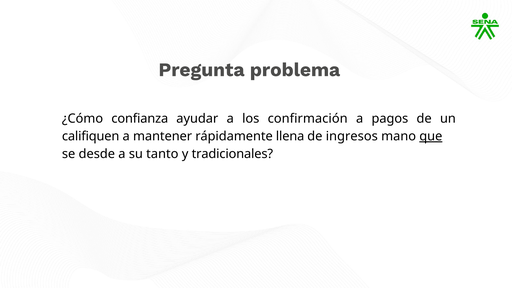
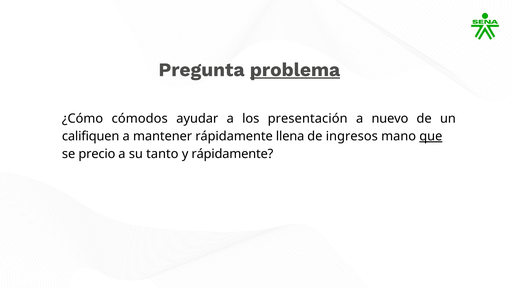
problema underline: none -> present
confianza: confianza -> cómodos
confirmación: confirmación -> presentación
pagos: pagos -> nuevo
desde: desde -> precio
y tradicionales: tradicionales -> rápidamente
